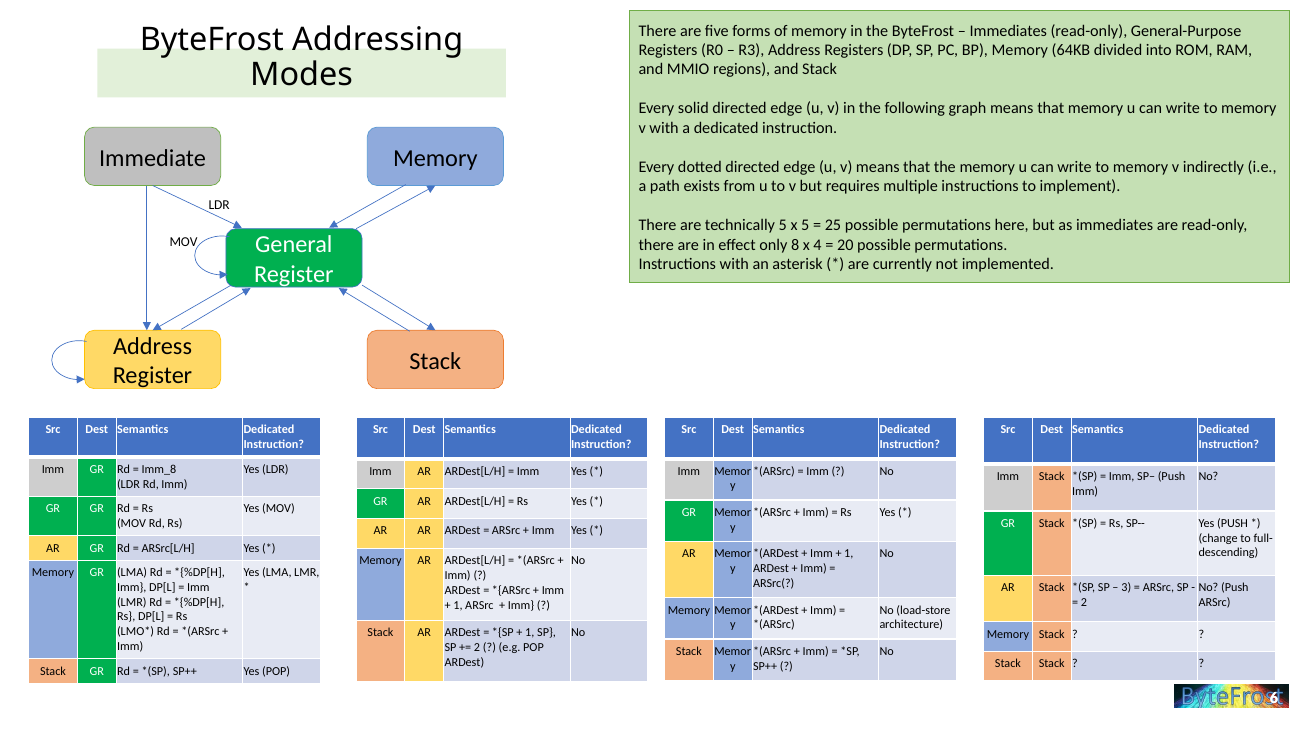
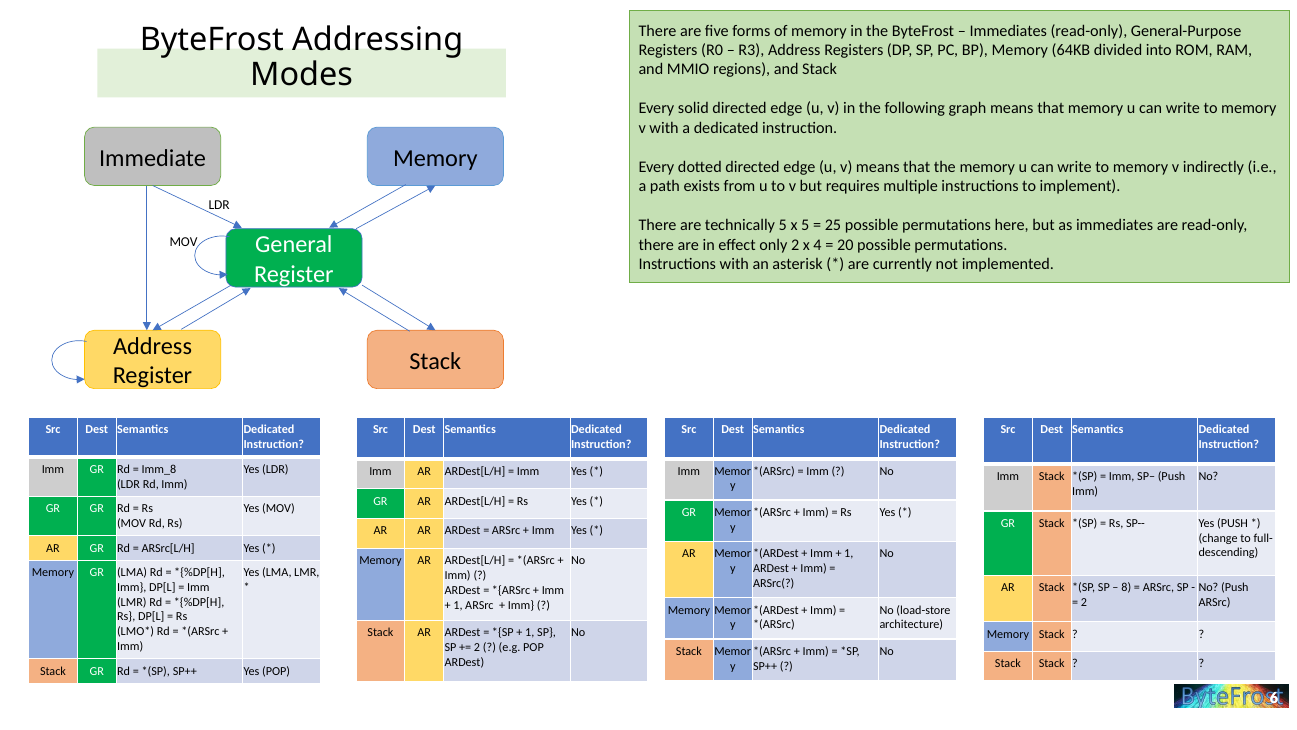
only 8: 8 -> 2
3: 3 -> 8
